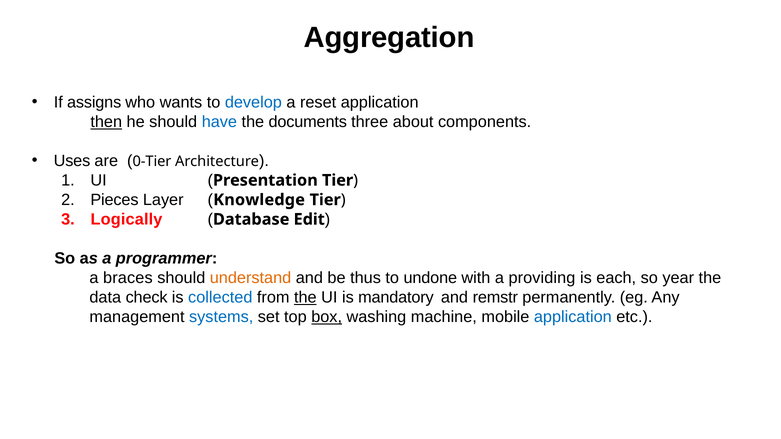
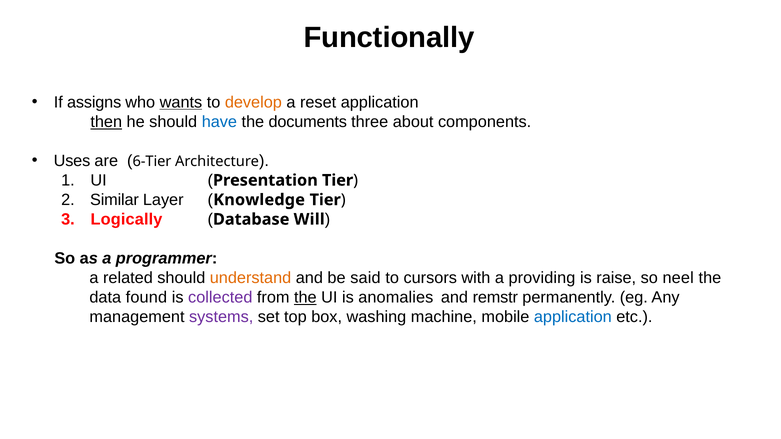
Aggregation: Aggregation -> Functionally
wants underline: none -> present
develop colour: blue -> orange
0-Tier: 0-Tier -> 6-Tier
Pieces: Pieces -> Similar
Edit: Edit -> Will
braces: braces -> related
thus: thus -> said
undone: undone -> cursors
each: each -> raise
year: year -> neel
check: check -> found
collected colour: blue -> purple
mandatory: mandatory -> anomalies
systems colour: blue -> purple
box underline: present -> none
